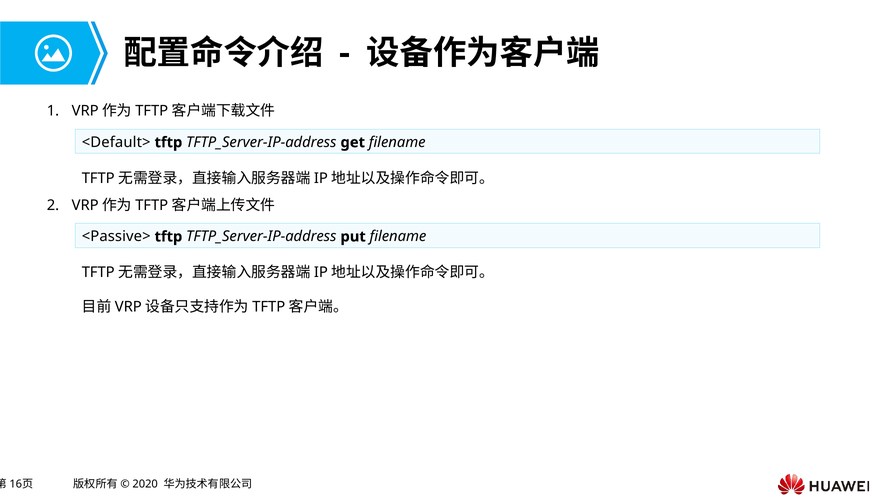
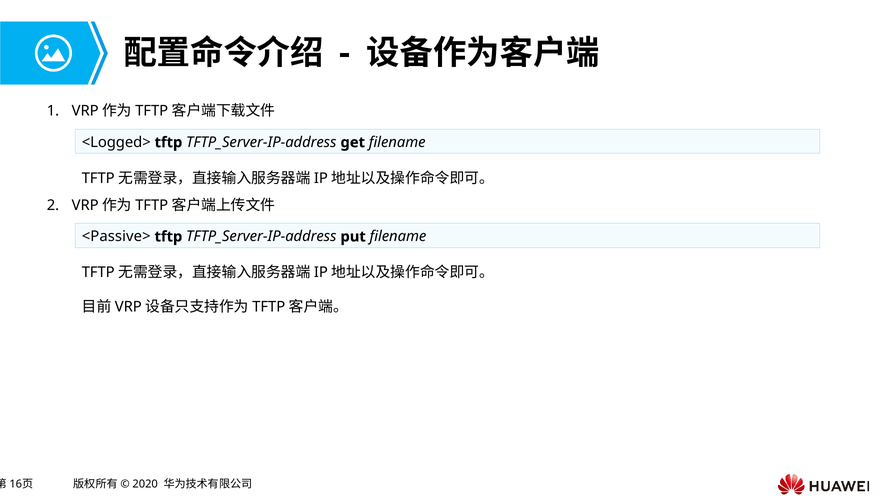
<Default>: <Default> -> <Logged>
